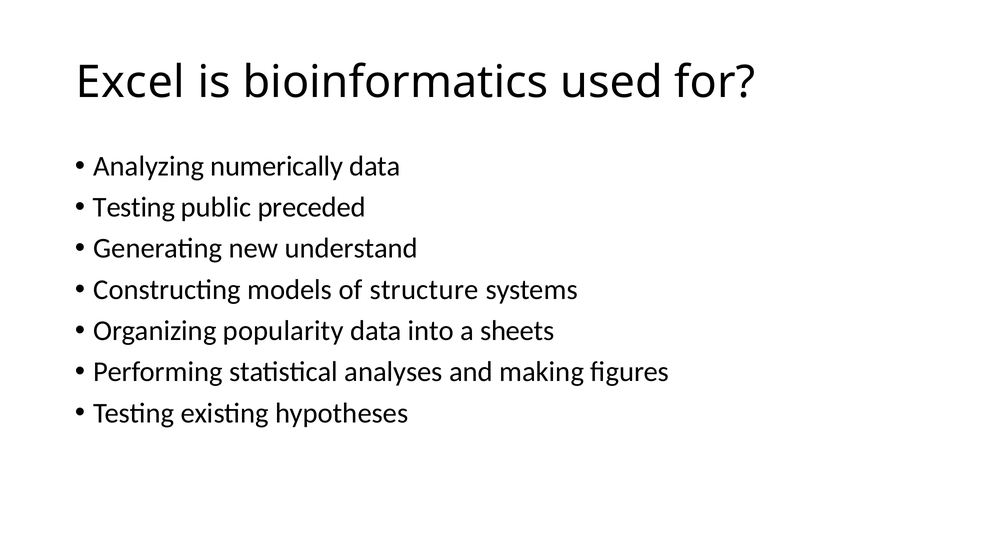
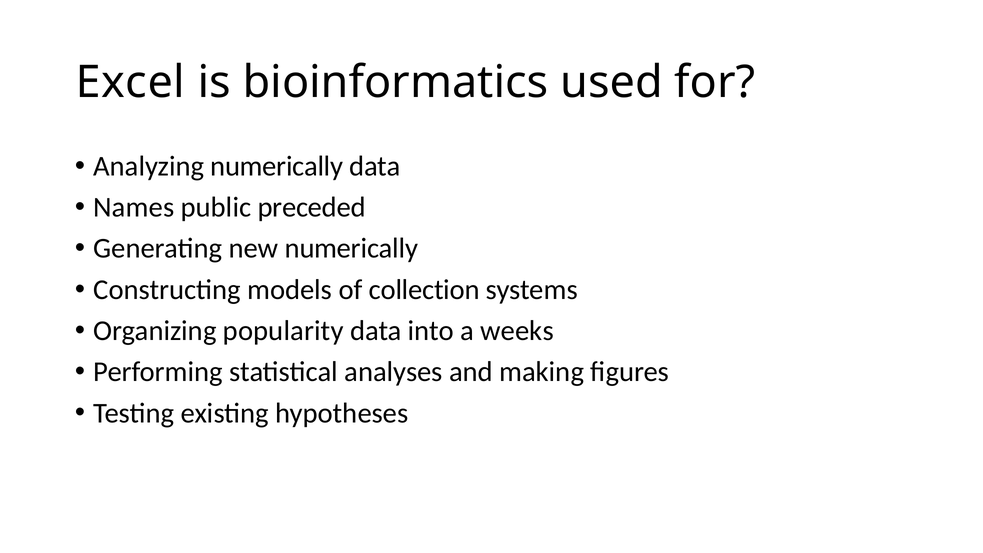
Testing at (134, 207): Testing -> Names
new understand: understand -> numerically
structure: structure -> collection
sheets: sheets -> weeks
